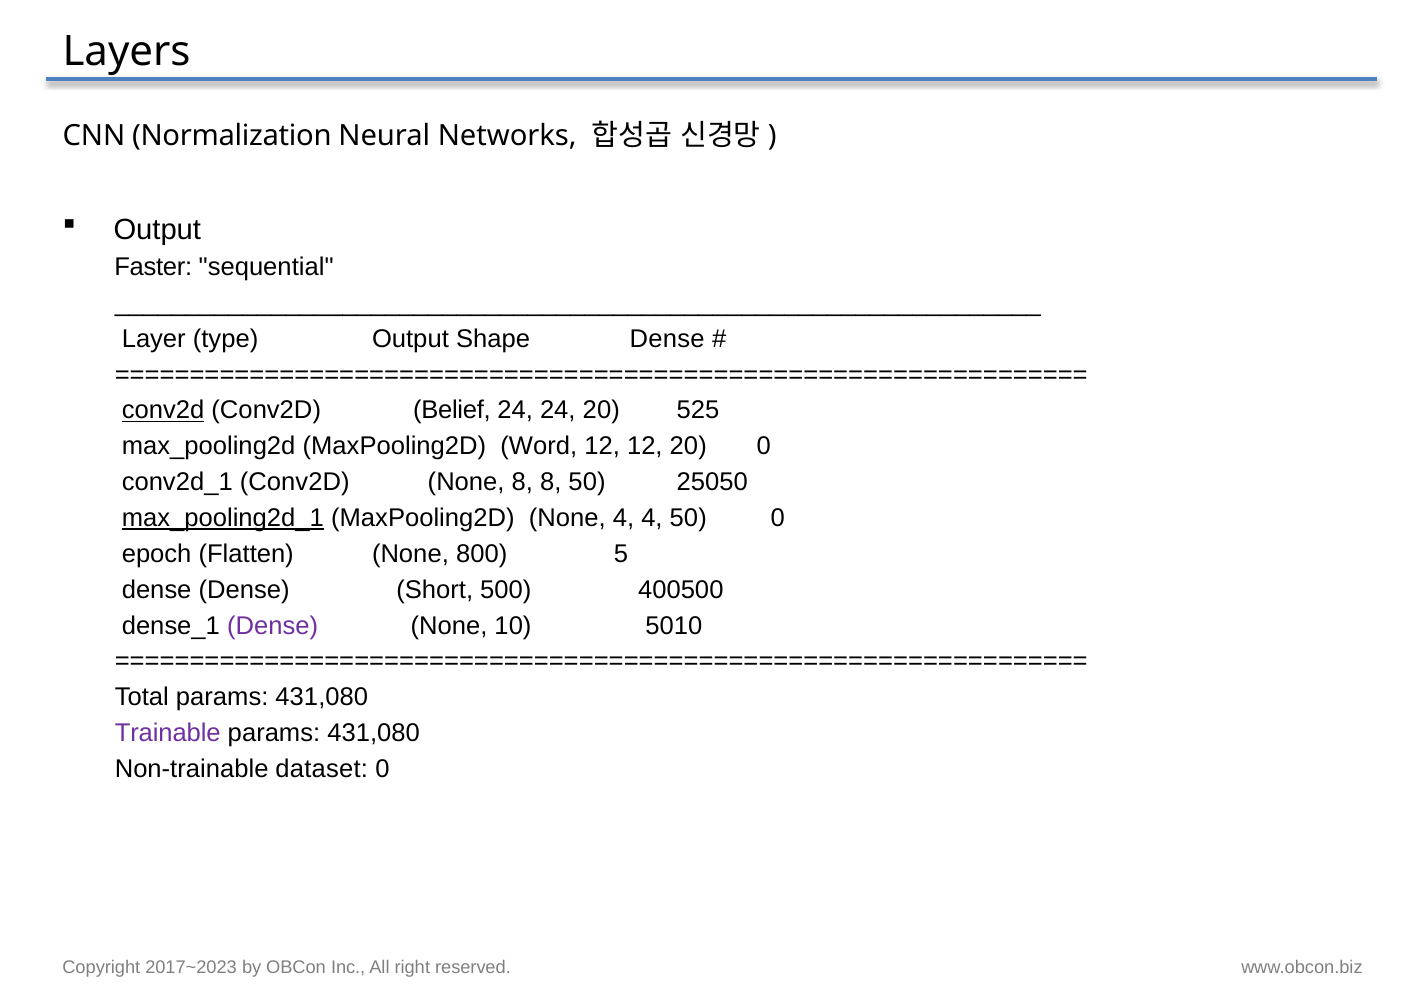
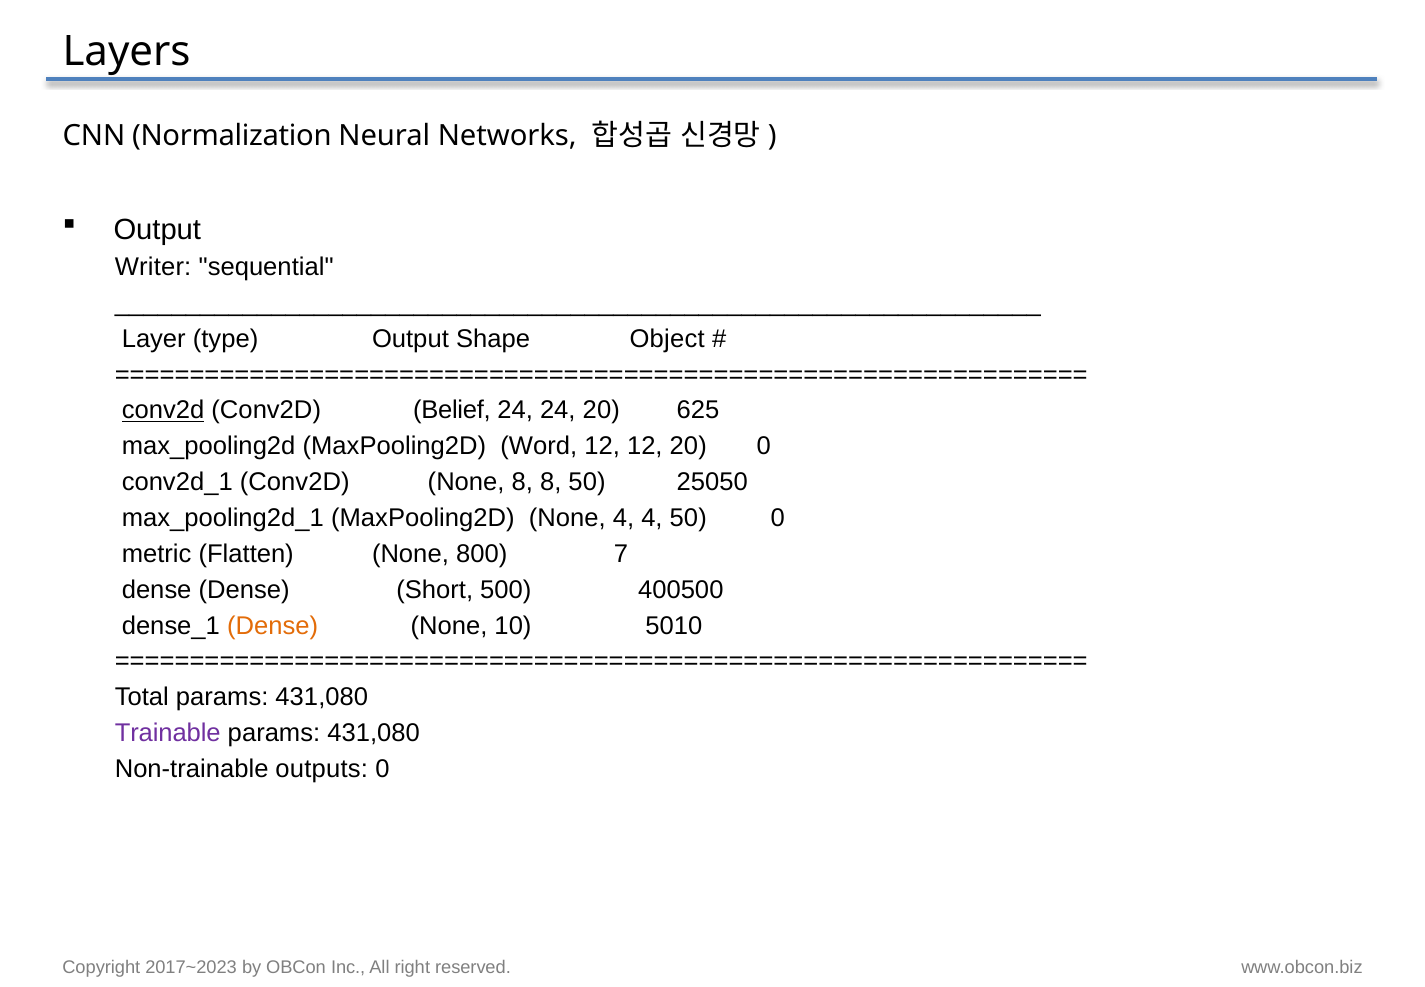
Faster: Faster -> Writer
Shape Dense: Dense -> Object
525: 525 -> 625
max_pooling2d_1 underline: present -> none
epoch: epoch -> metric
5: 5 -> 7
Dense at (273, 625) colour: purple -> orange
dataset: dataset -> outputs
